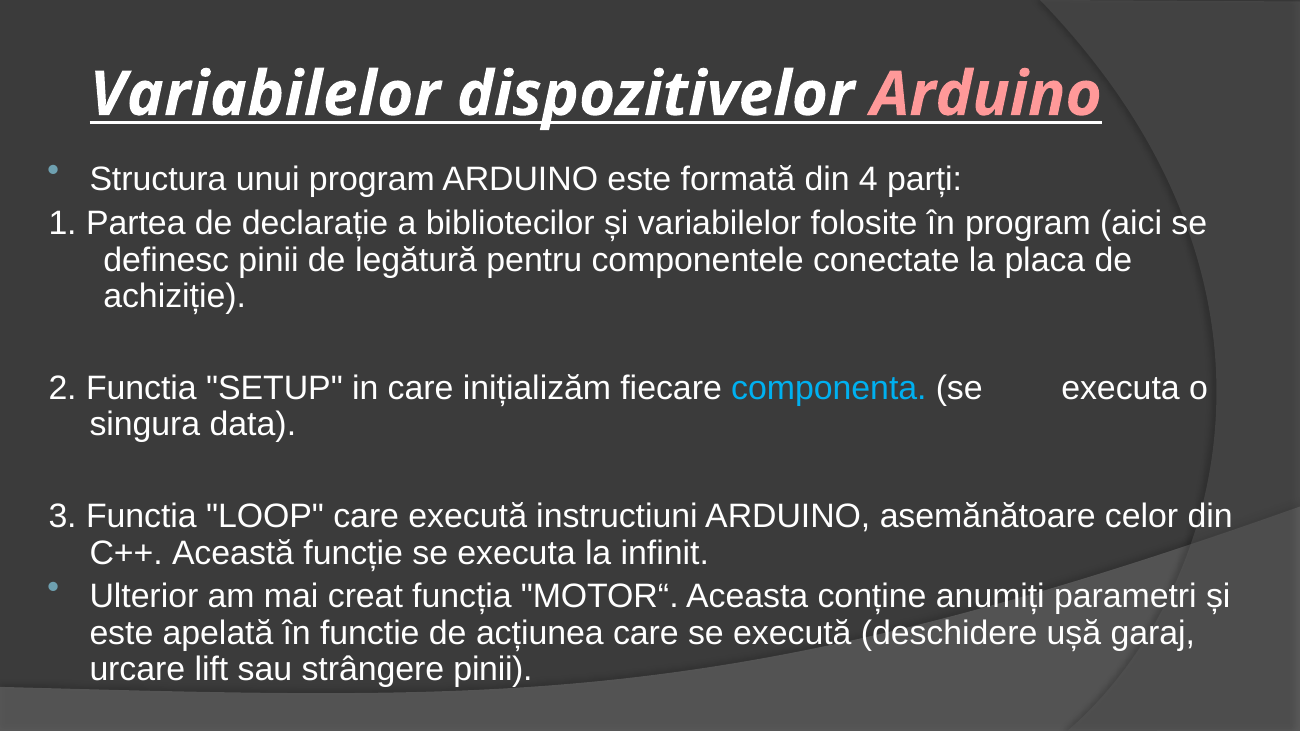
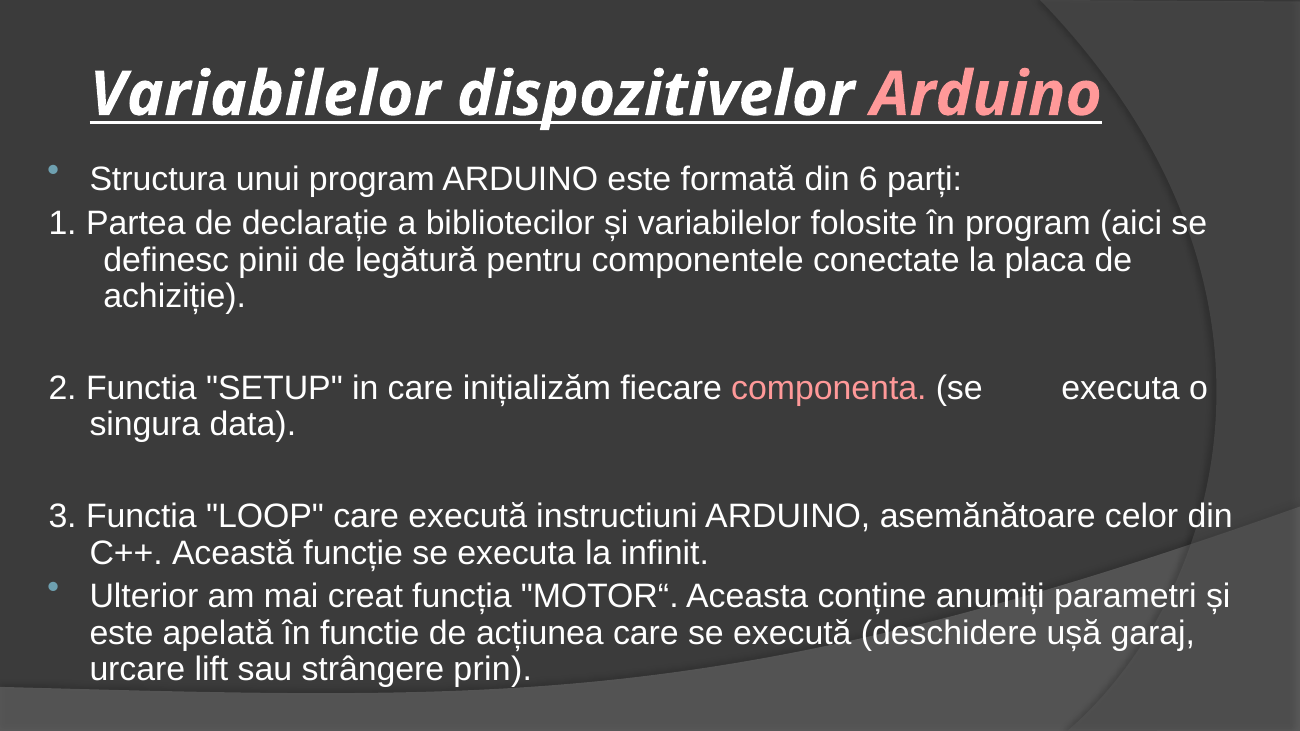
4: 4 -> 6
componenta colour: light blue -> pink
strângere pinii: pinii -> prin
